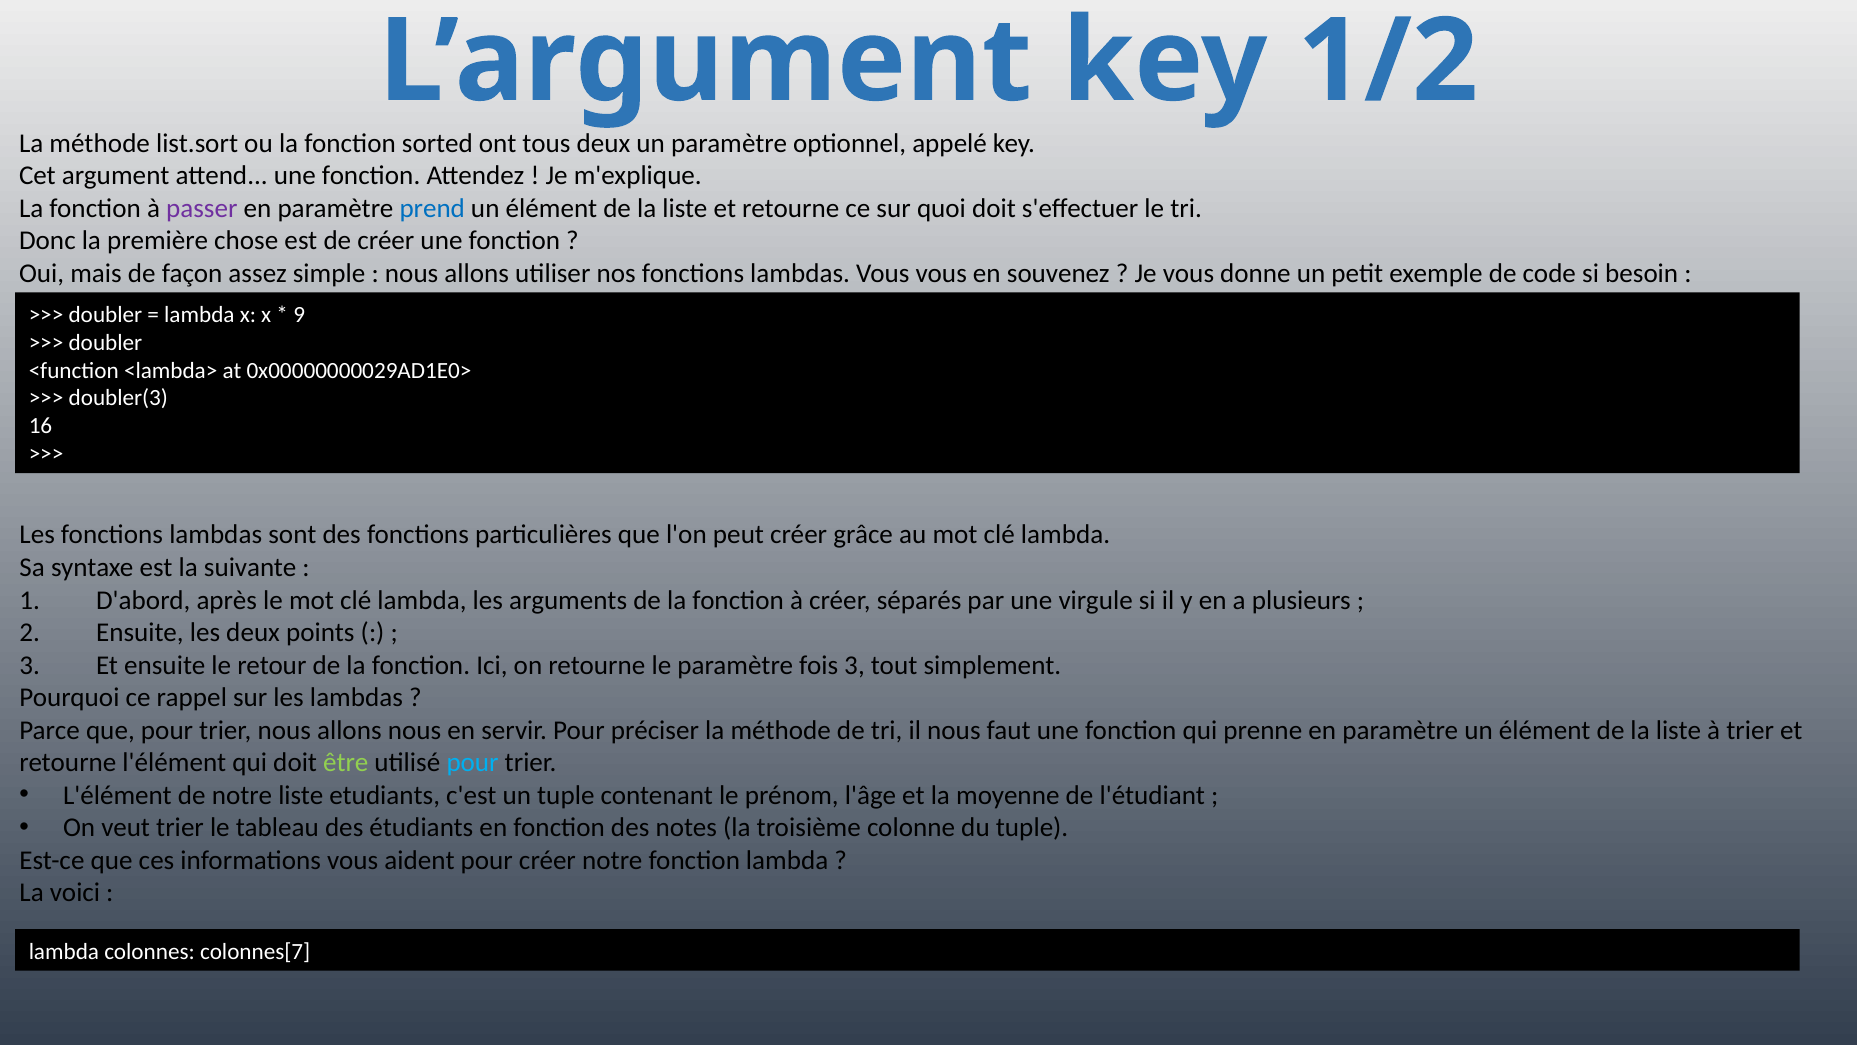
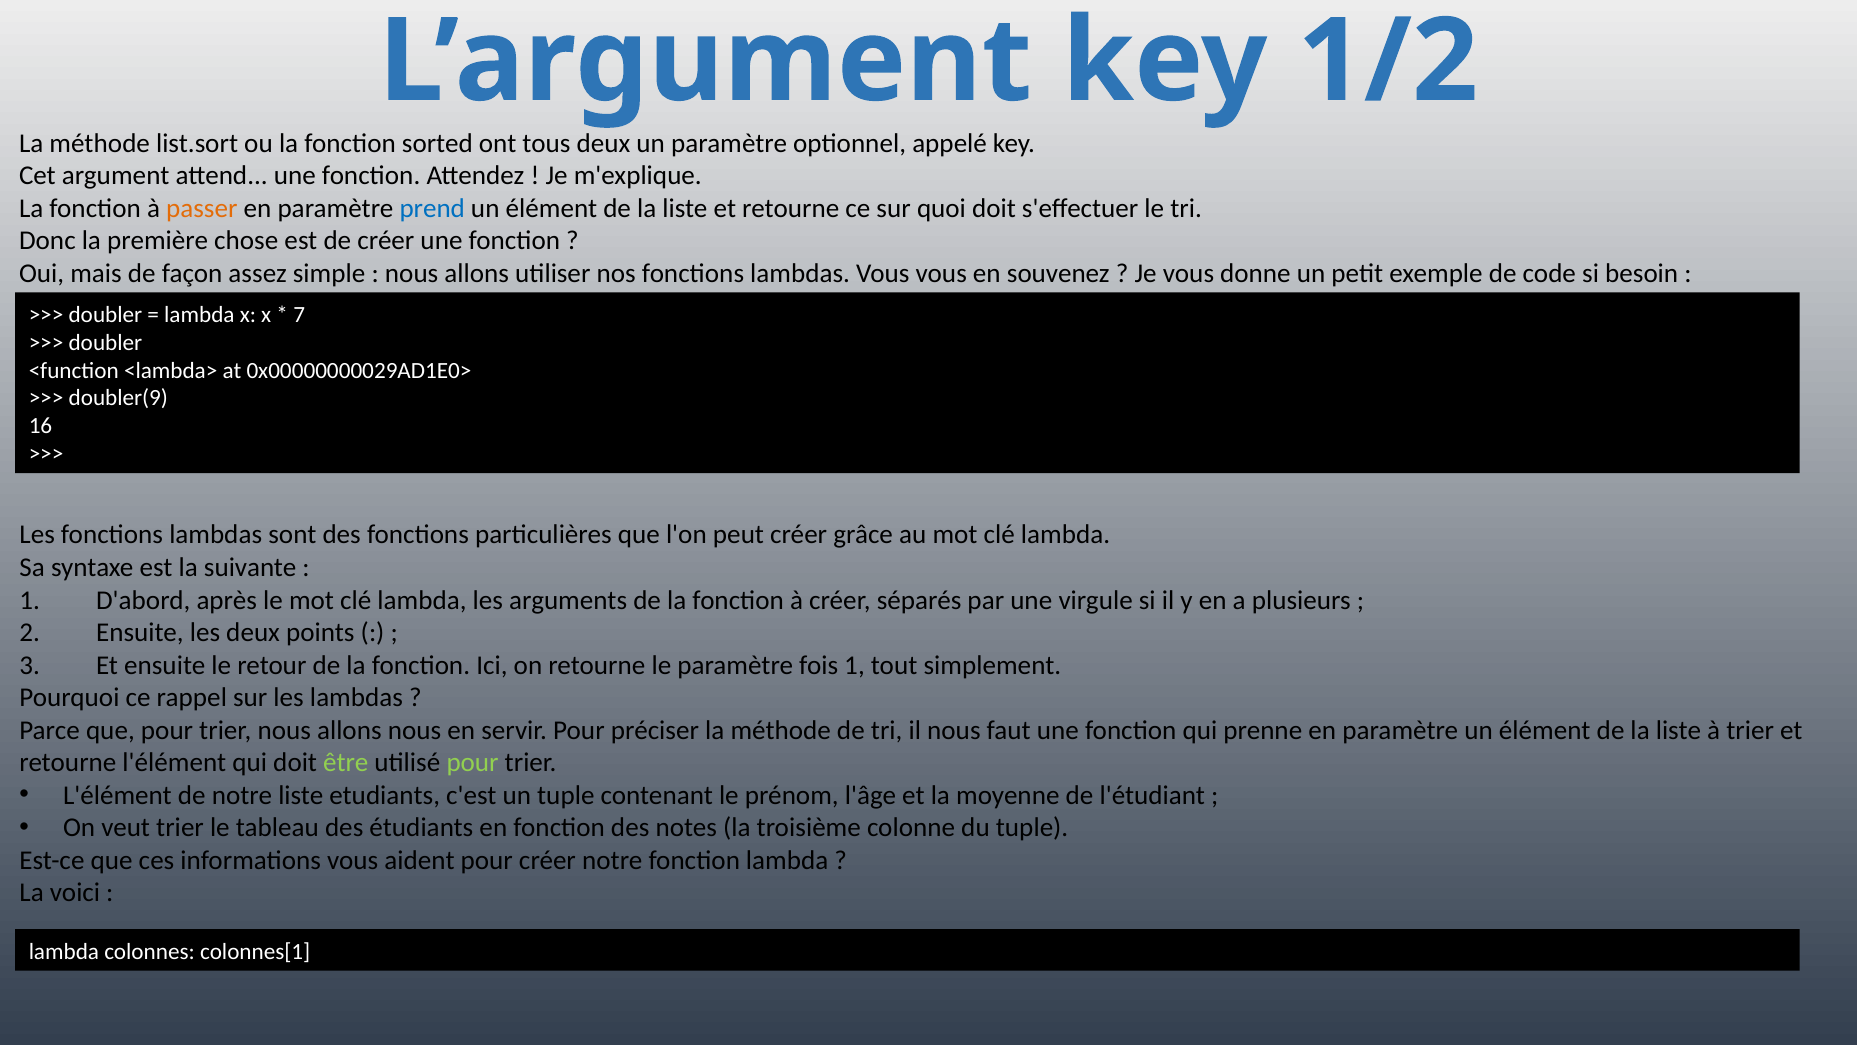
passer colour: purple -> orange
9: 9 -> 7
doubler(3: doubler(3 -> doubler(9
fois 3: 3 -> 1
pour at (473, 762) colour: light blue -> light green
colonnes[7: colonnes[7 -> colonnes[1
